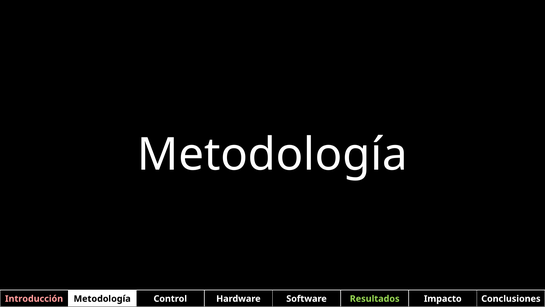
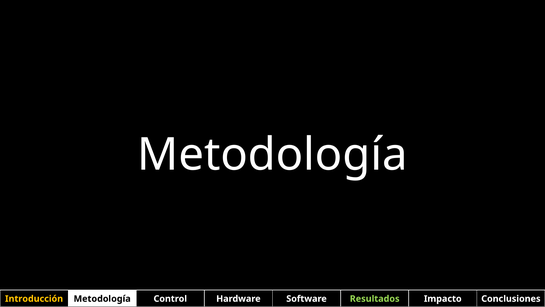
Introducción colour: pink -> yellow
